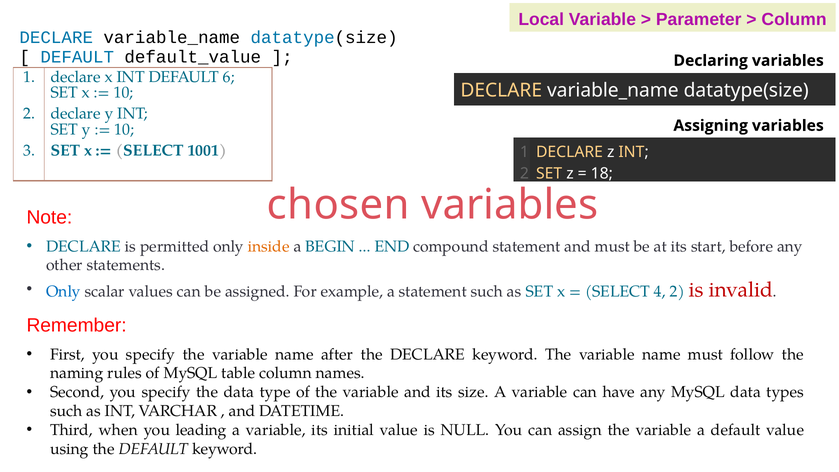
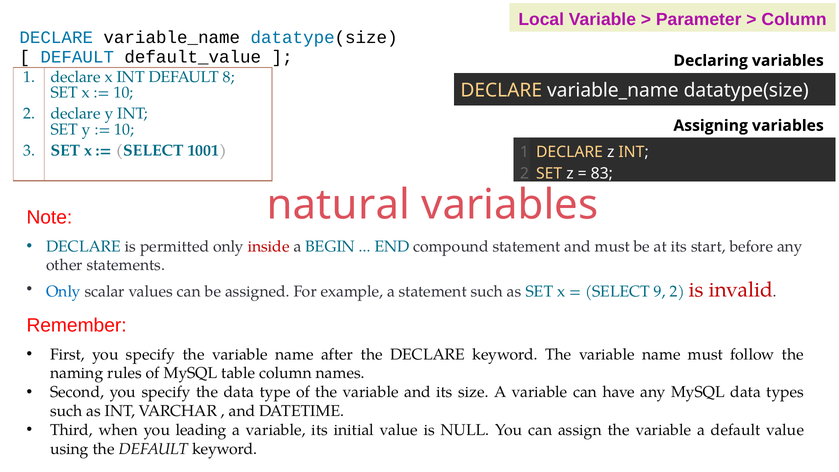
6: 6 -> 8
18: 18 -> 83
chosen: chosen -> natural
inside colour: orange -> red
4: 4 -> 9
